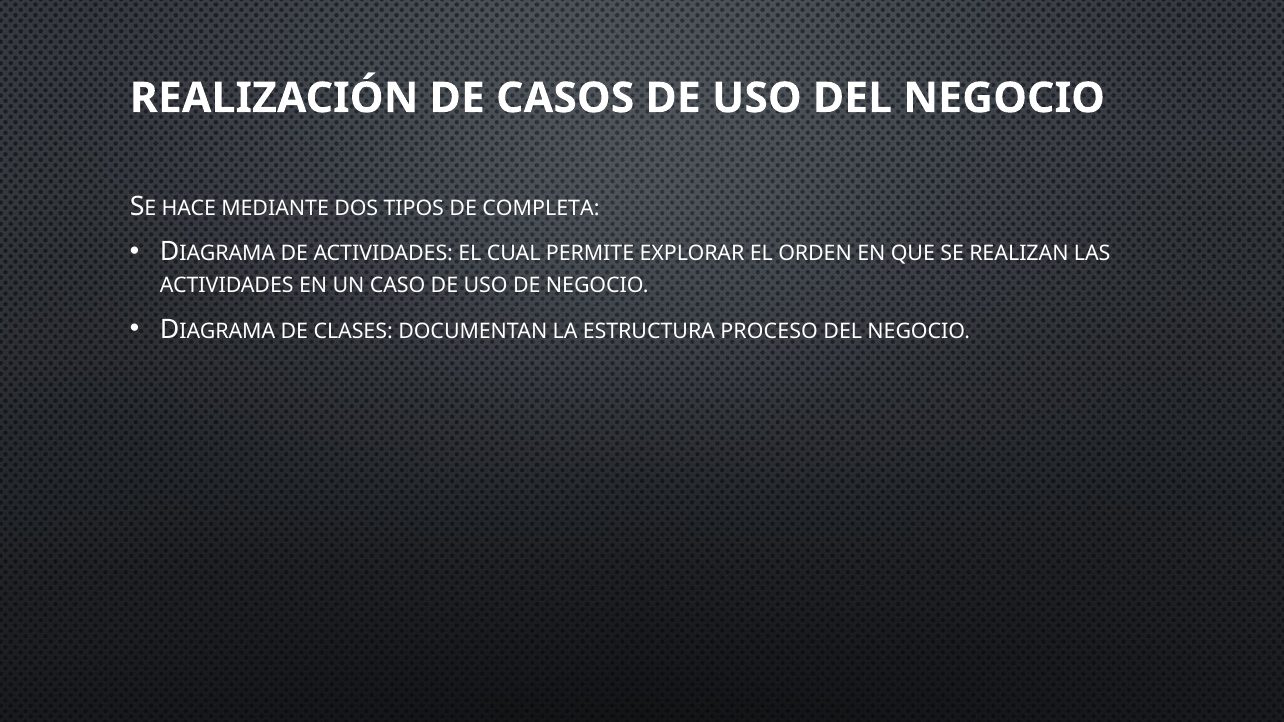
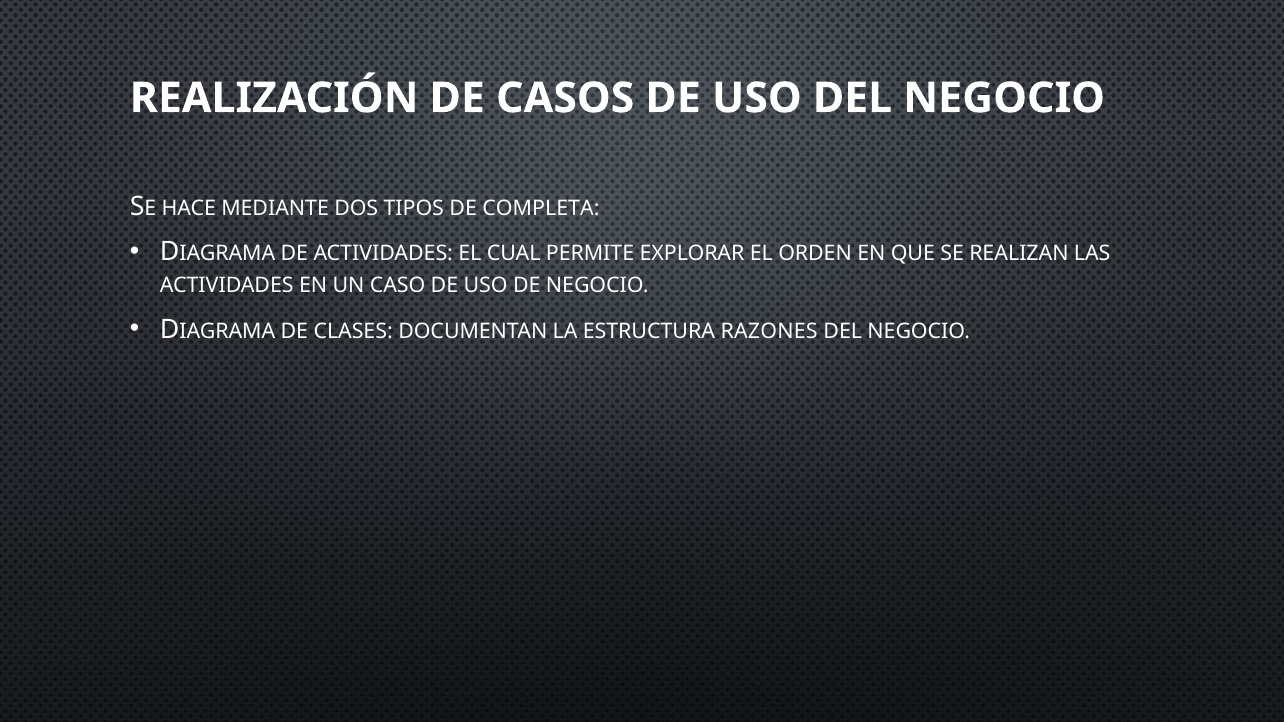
PROCESO: PROCESO -> RAZONES
